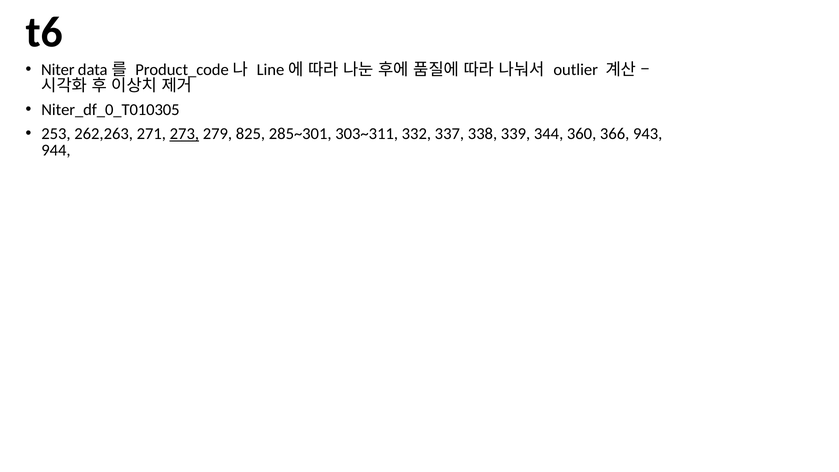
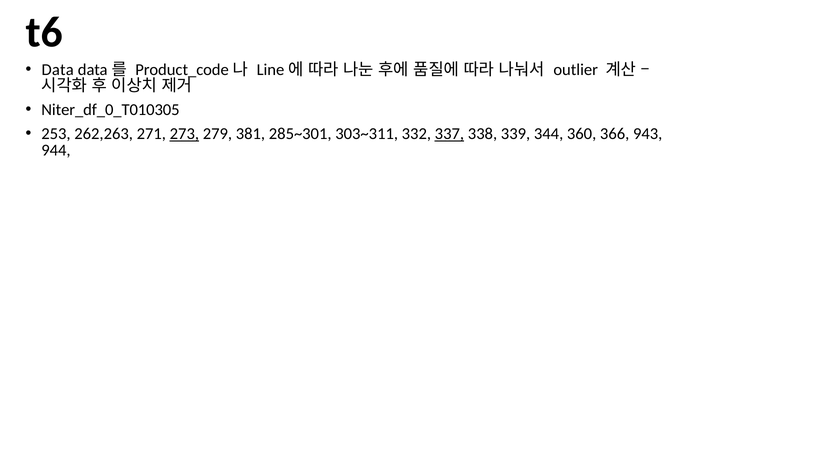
Niter: Niter -> Data
825: 825 -> 381
337 underline: none -> present
